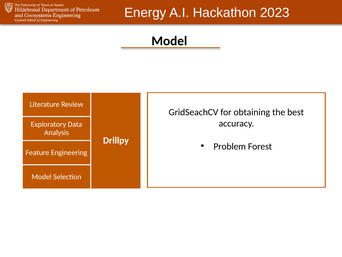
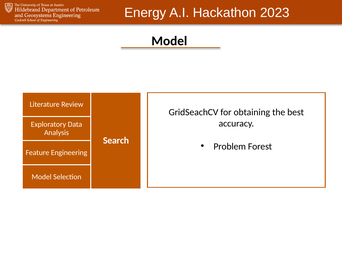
Drillpy: Drillpy -> Search
